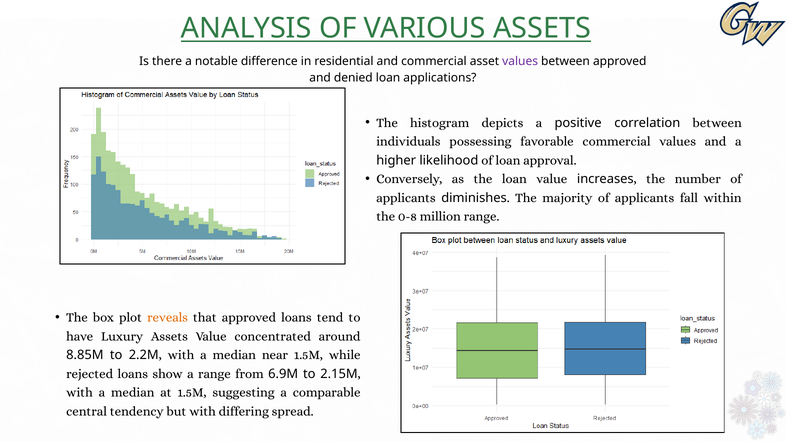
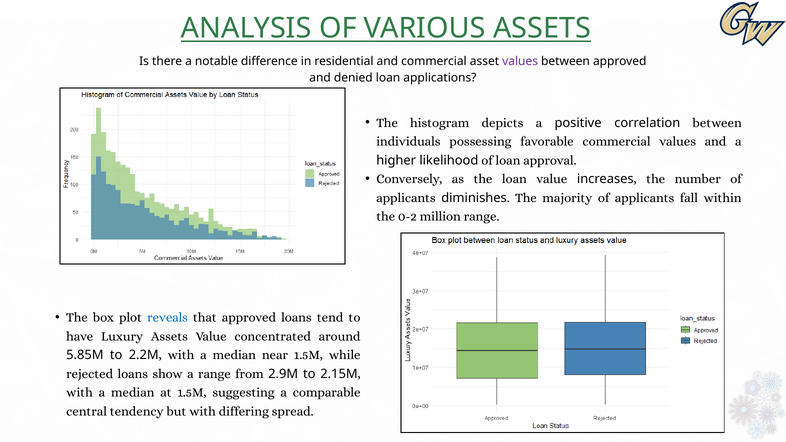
0-8: 0-8 -> 0-2
reveals colour: orange -> blue
8.85M: 8.85M -> 5.85M
6.9M: 6.9M -> 2.9M
